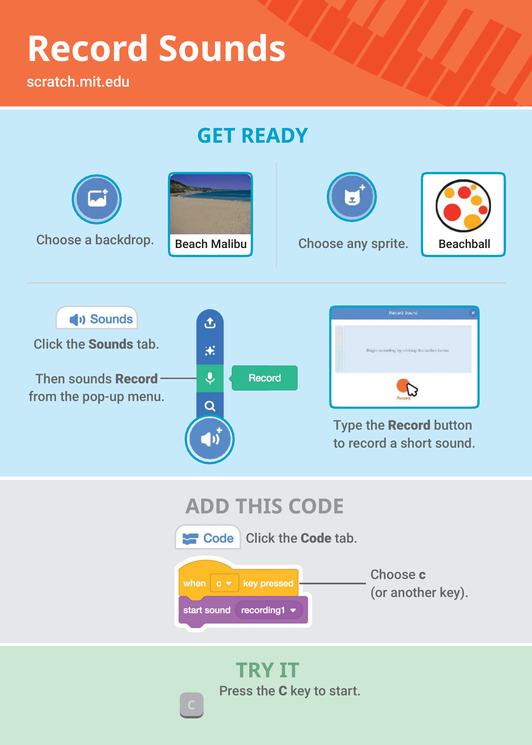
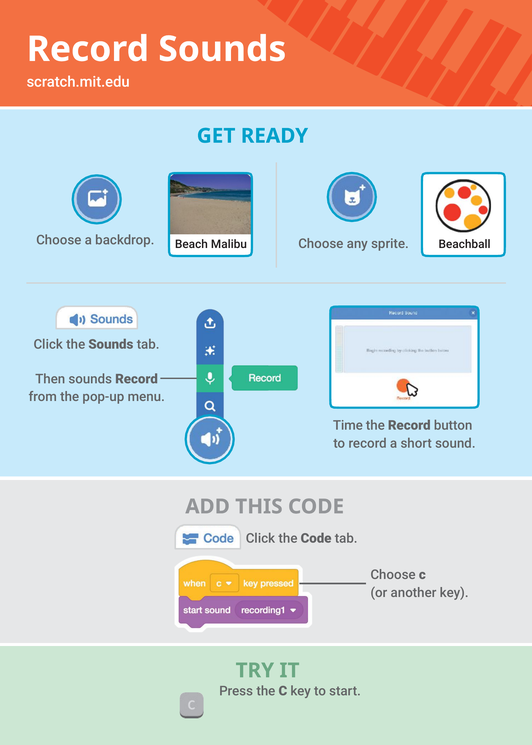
Type: Type -> Time
